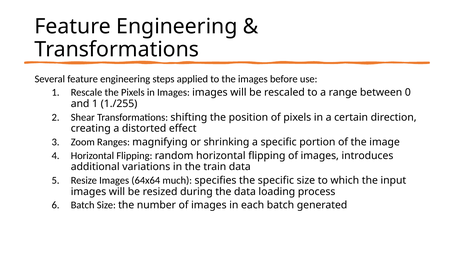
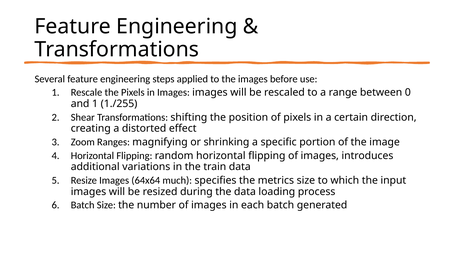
the specific: specific -> metrics
